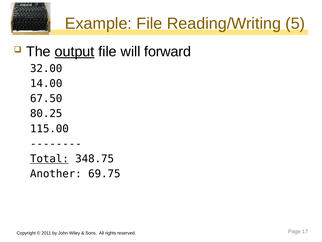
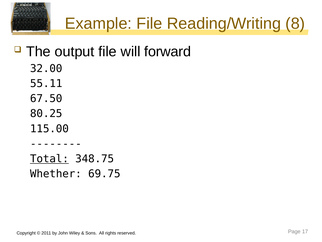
5: 5 -> 8
output underline: present -> none
14.00: 14.00 -> 55.11
Another: Another -> Whether
